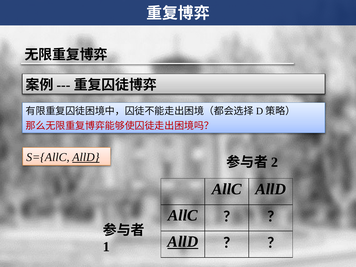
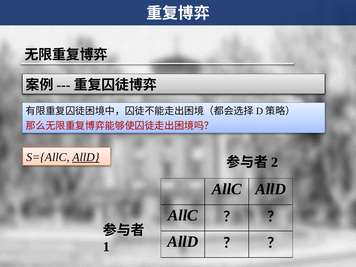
AllD at (183, 242) underline: present -> none
